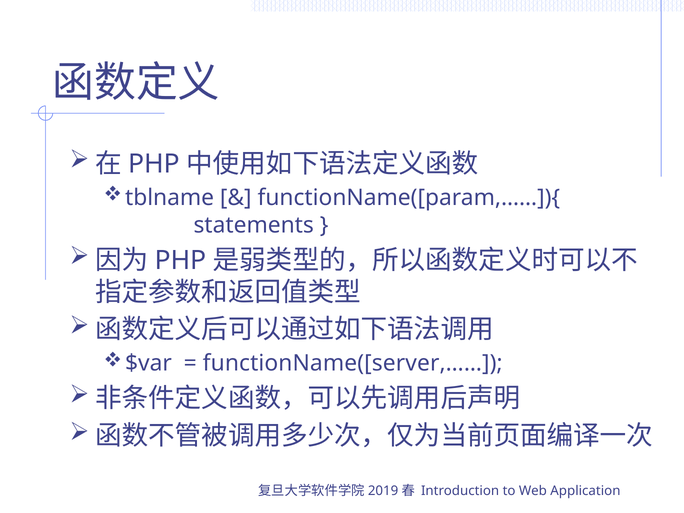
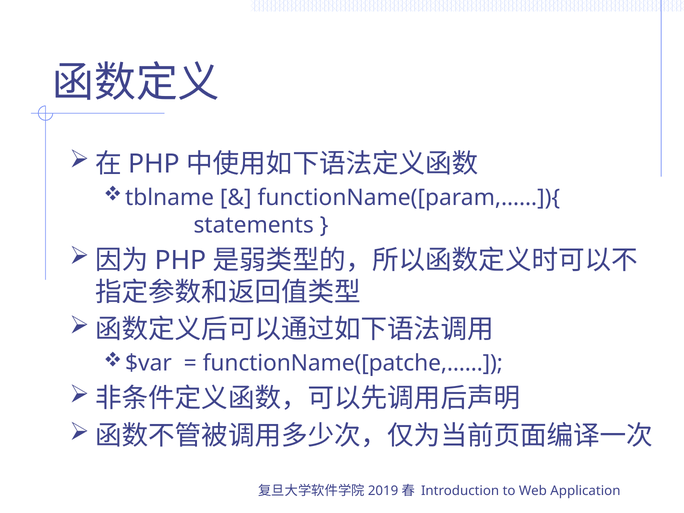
functionName([server,……: functionName([server,…… -> functionName([patche,……
